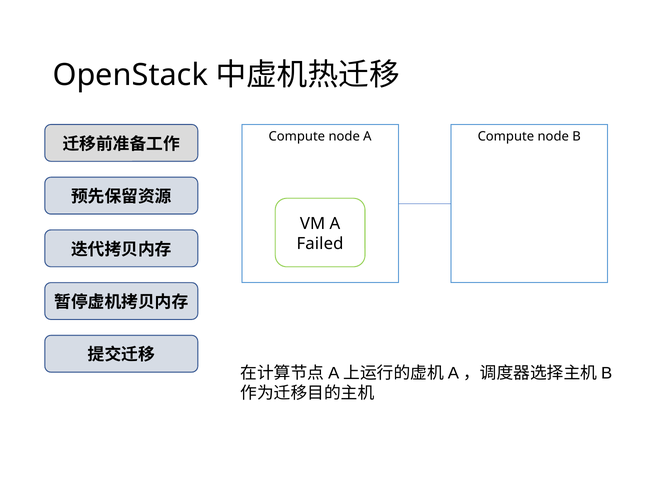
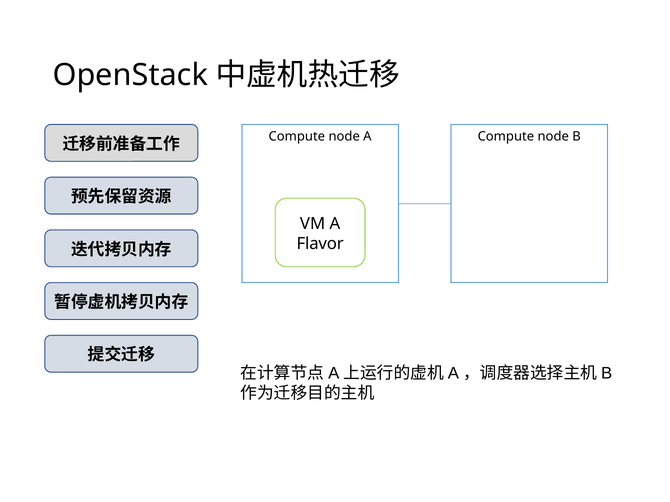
Failed: Failed -> Flavor
